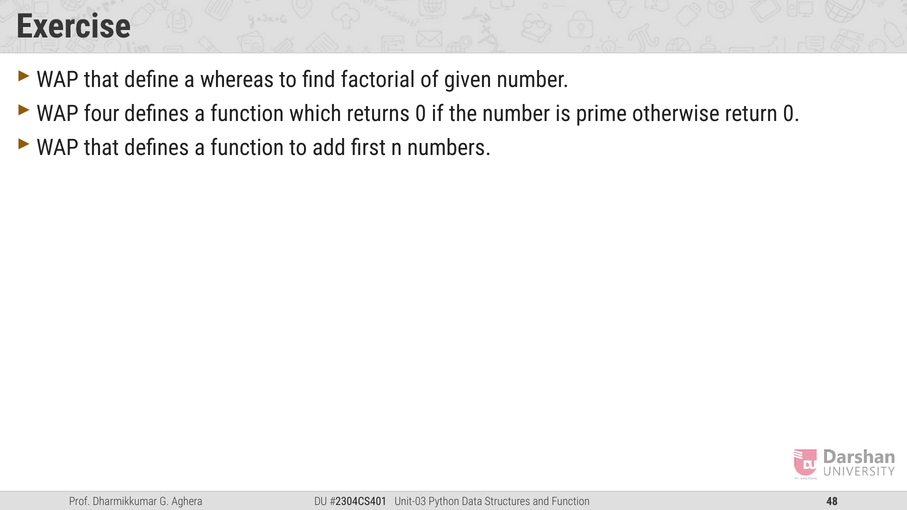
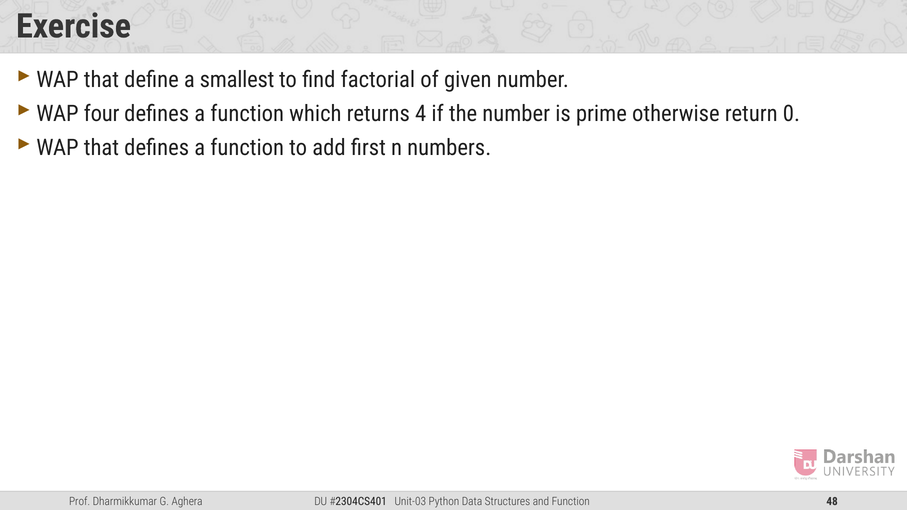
whereas: whereas -> smallest
returns 0: 0 -> 4
